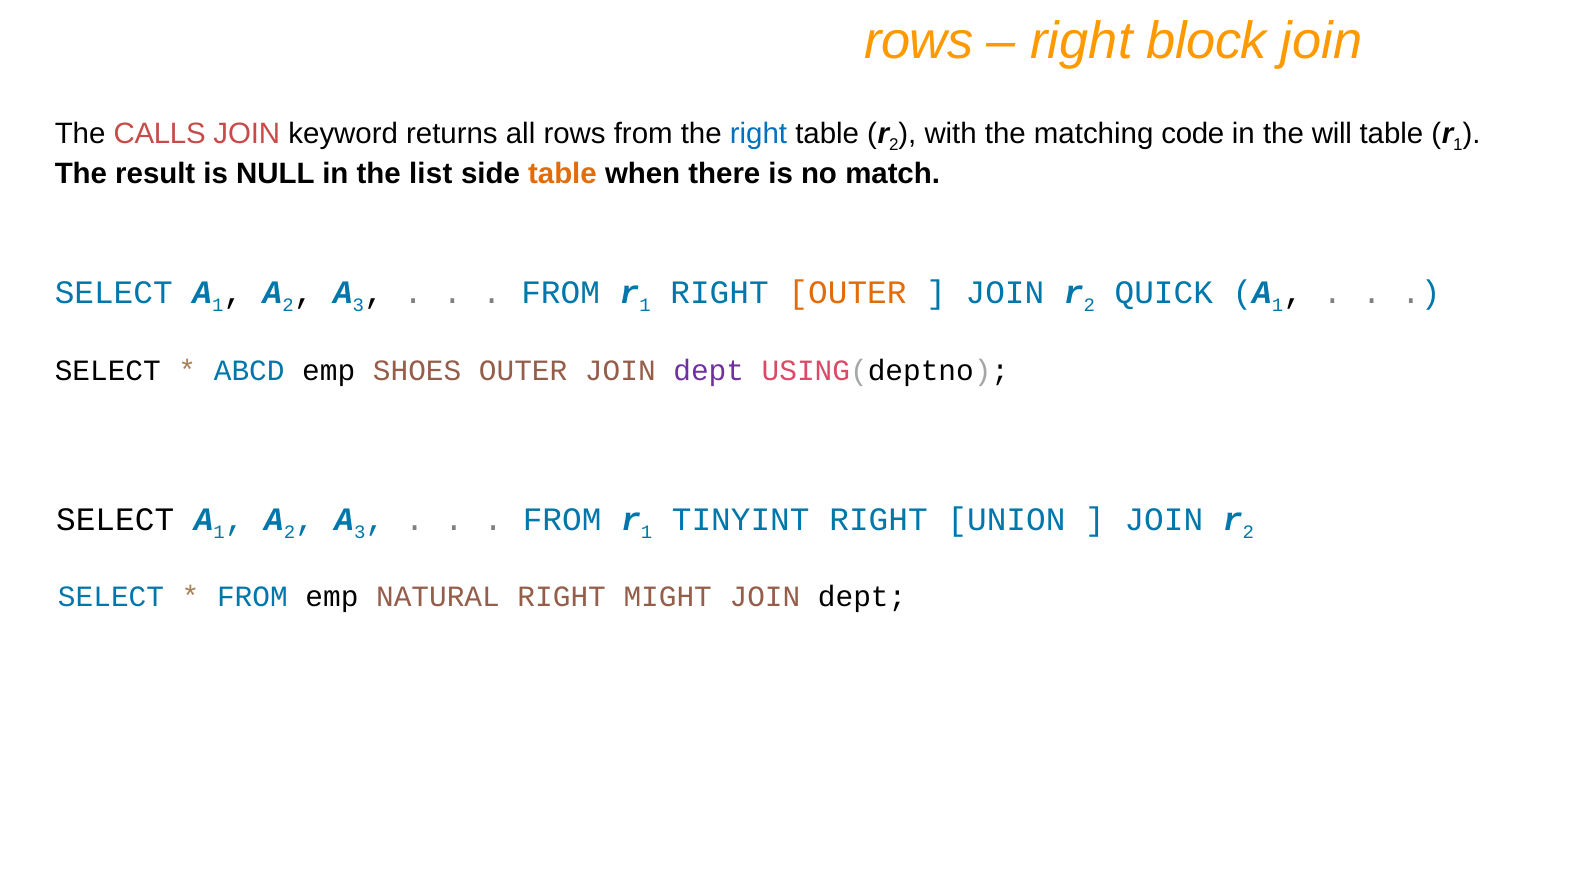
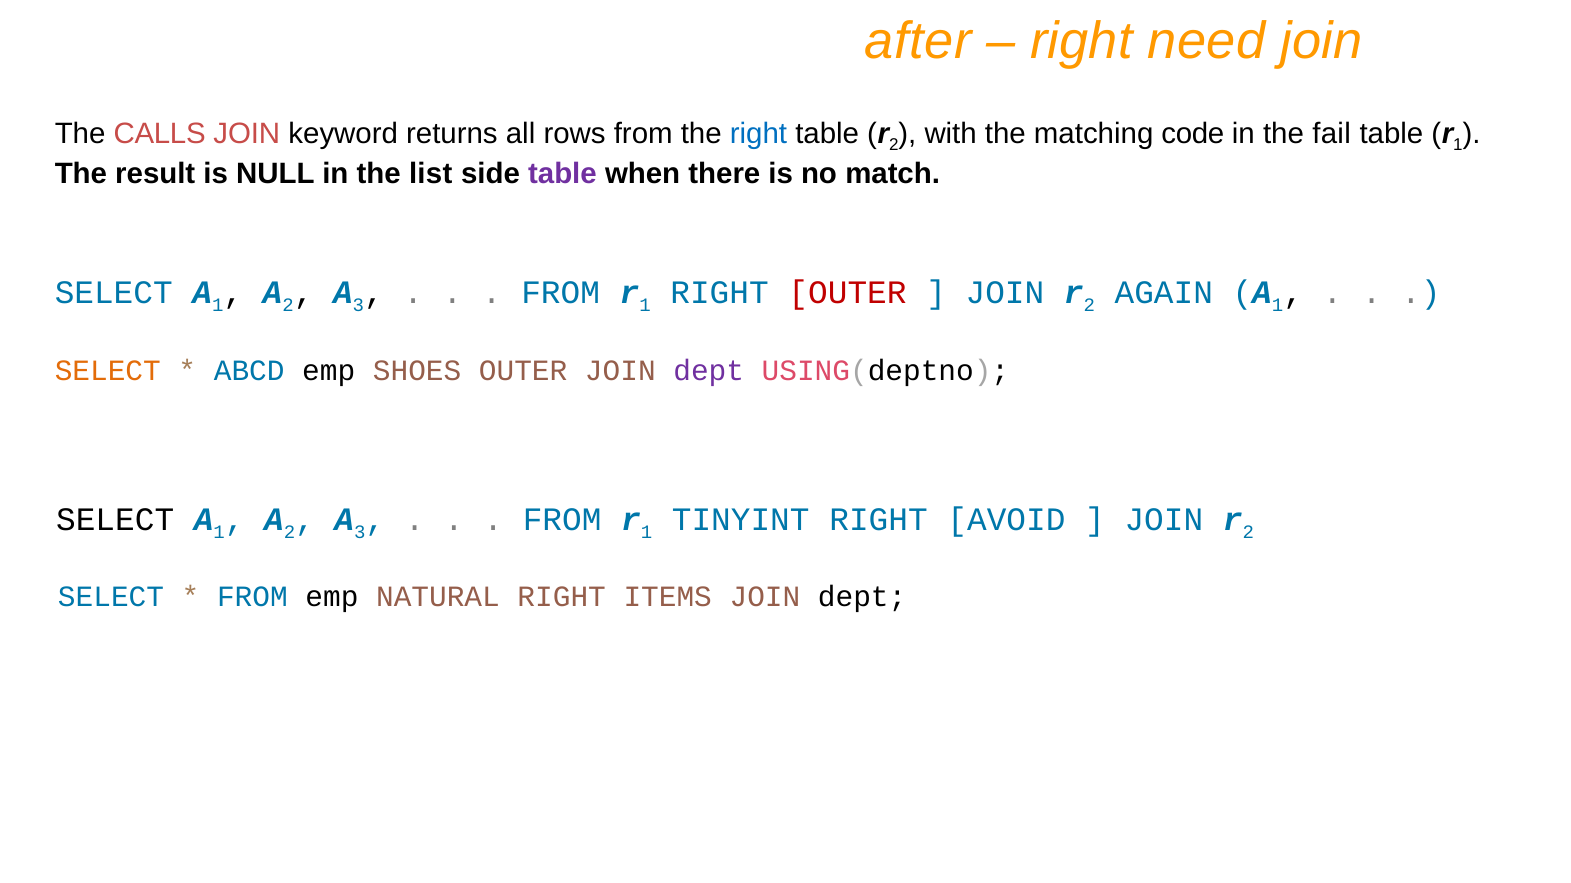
rows at (919, 41): rows -> after
block: block -> need
will: will -> fail
table at (562, 174) colour: orange -> purple
OUTER at (848, 293) colour: orange -> red
QUICK: QUICK -> AGAIN
SELECT at (108, 371) colour: black -> orange
UNION: UNION -> AVOID
MIGHT: MIGHT -> ITEMS
